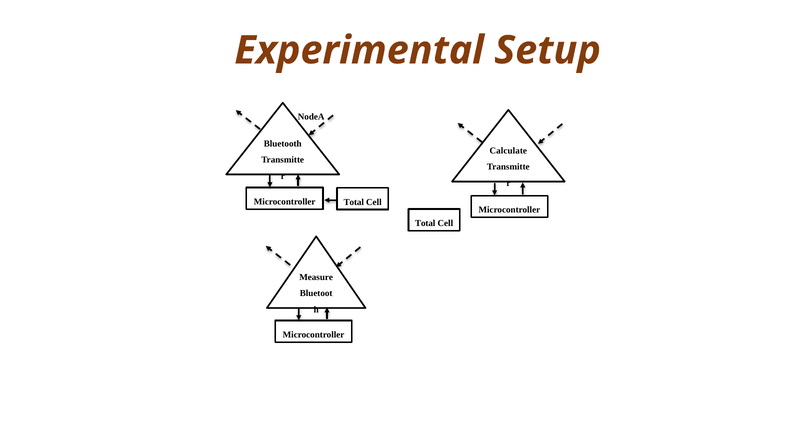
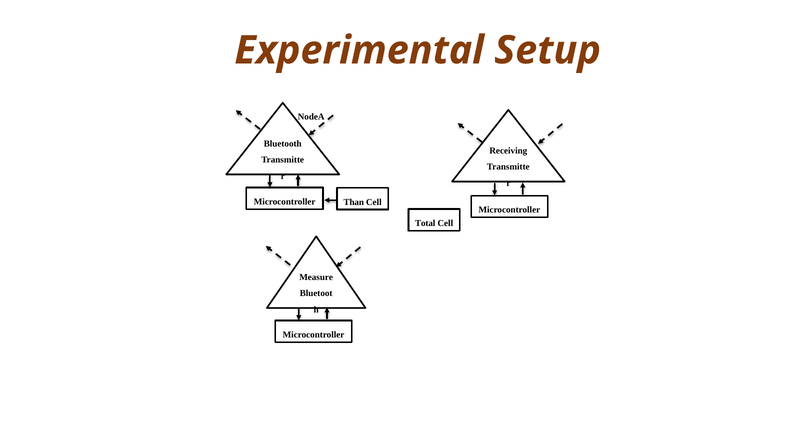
Calculate: Calculate -> Receiving
Total at (354, 202): Total -> Than
